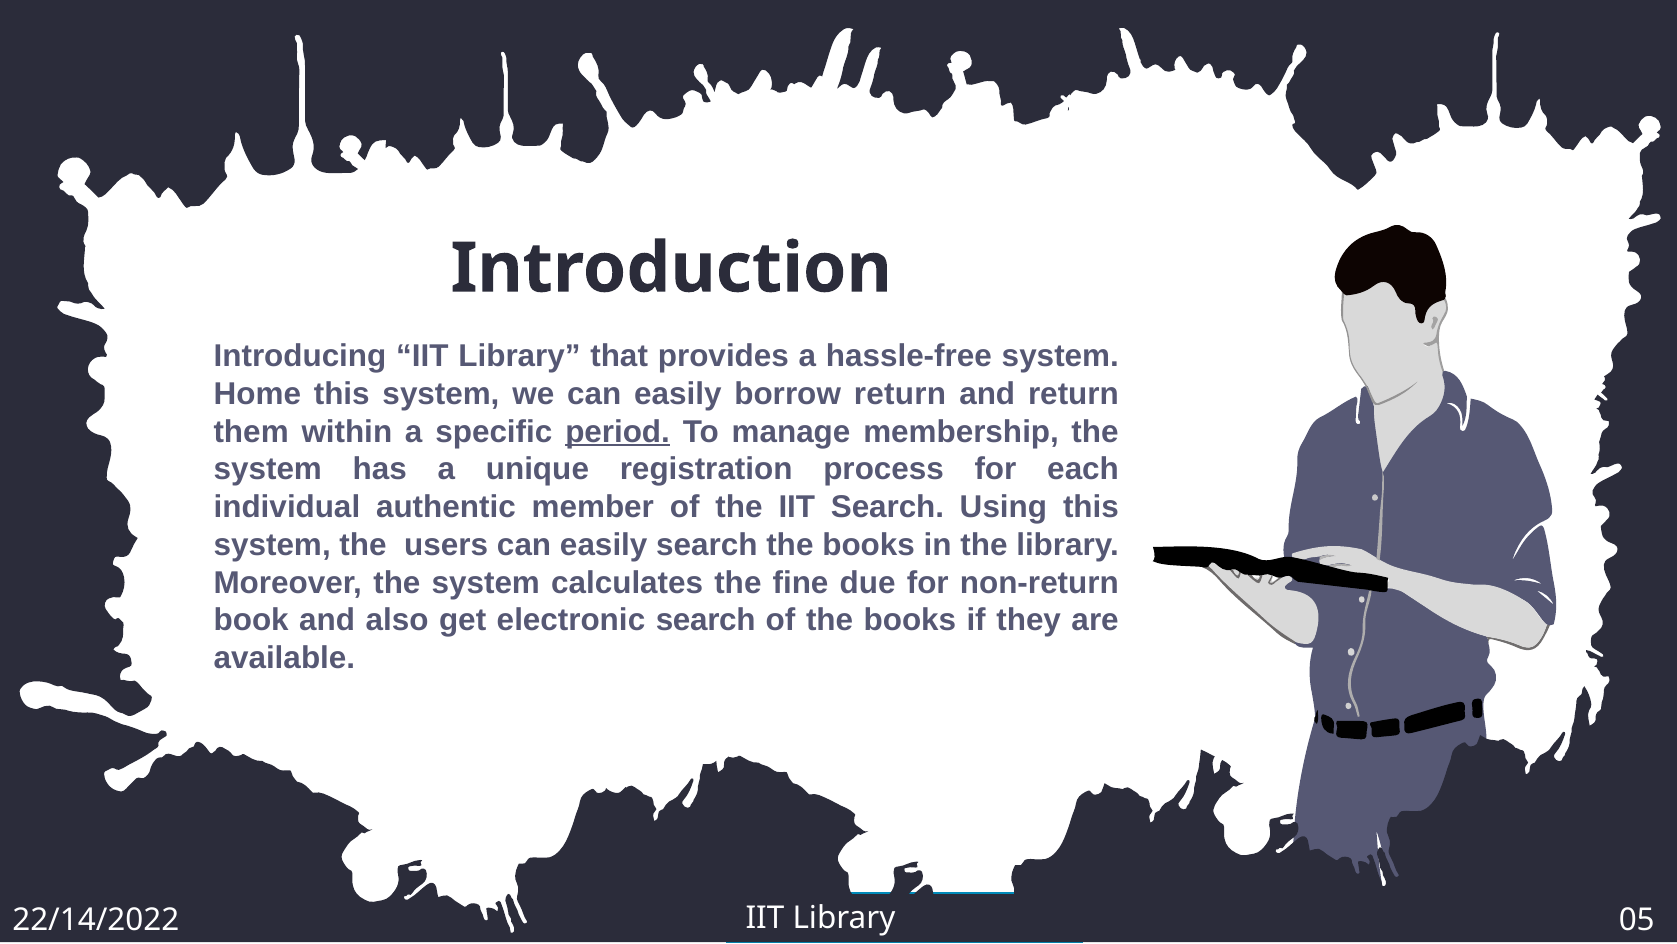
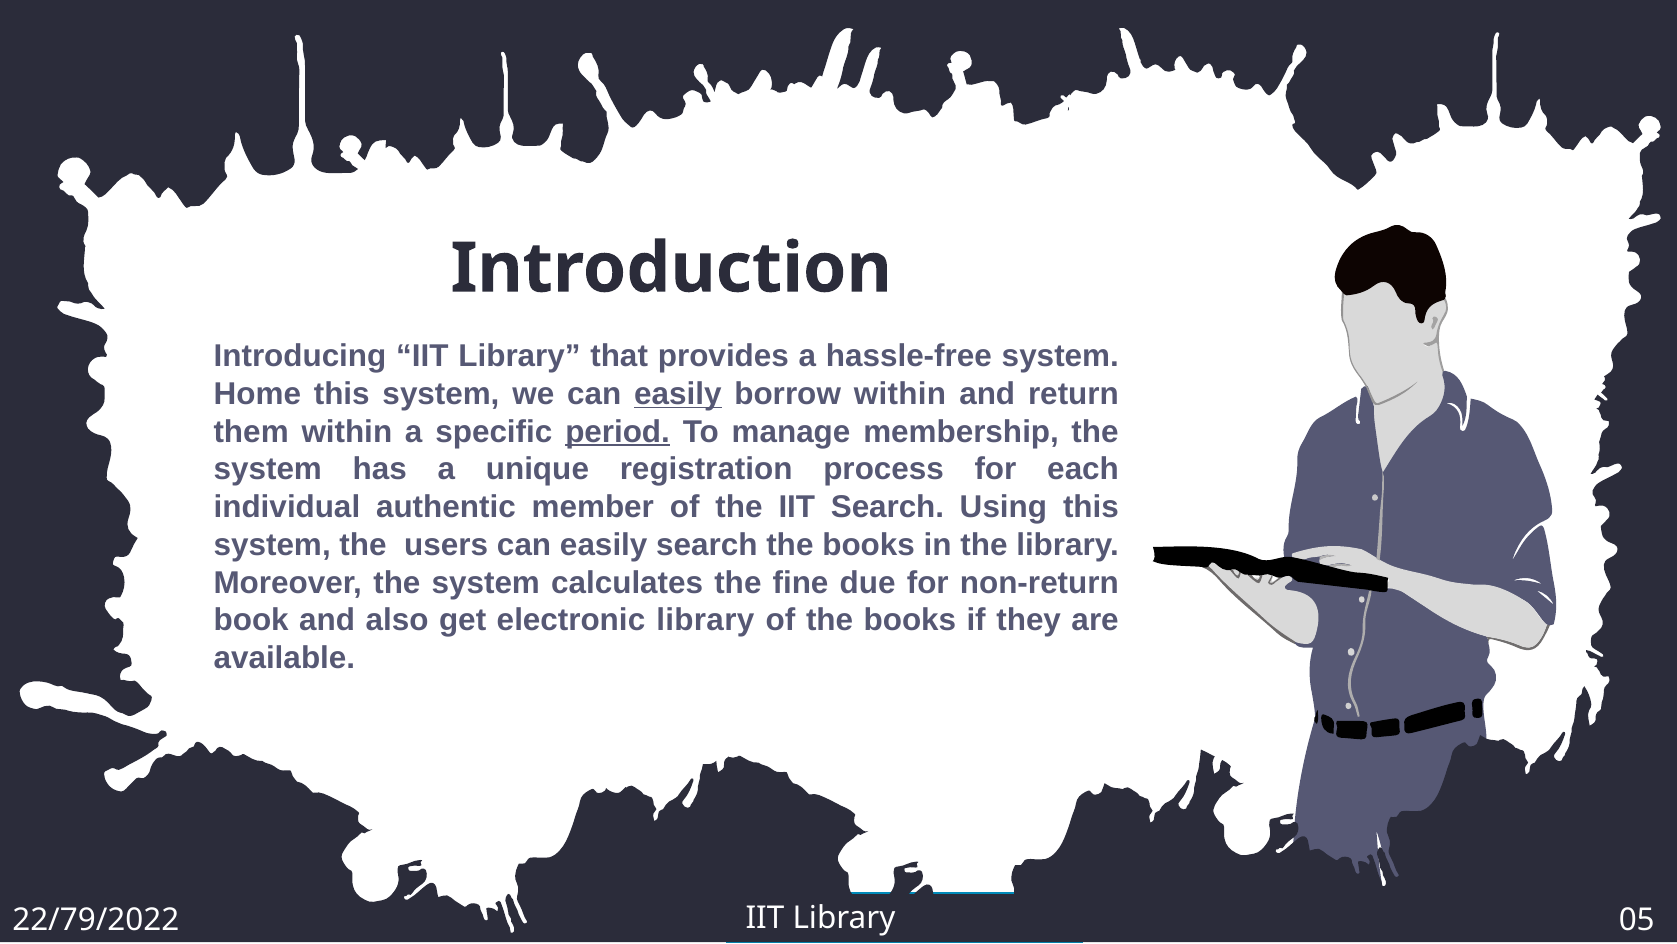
easily at (678, 394) underline: none -> present
borrow return: return -> within
electronic search: search -> library
22/14/2022: 22/14/2022 -> 22/79/2022
